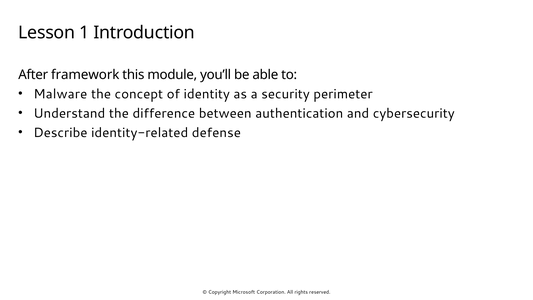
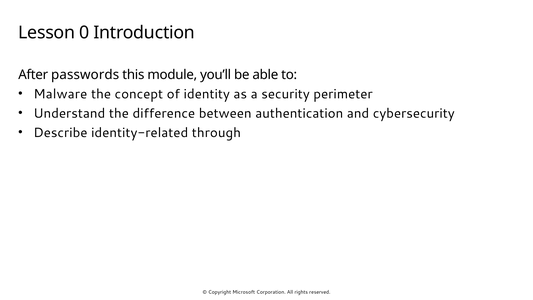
1: 1 -> 0
framework: framework -> passwords
defense: defense -> through
